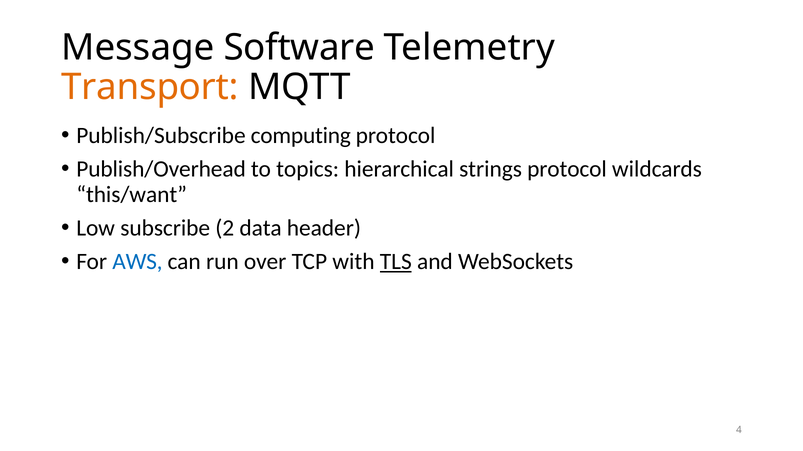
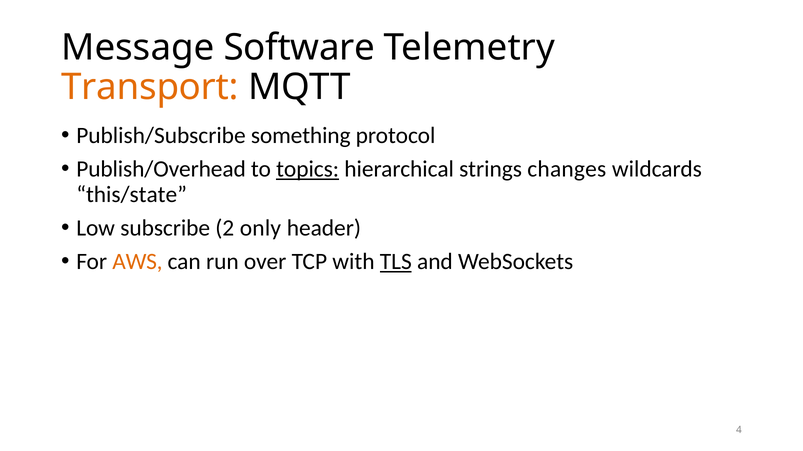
computing: computing -> something
topics underline: none -> present
strings protocol: protocol -> changes
this/want: this/want -> this/state
data: data -> only
AWS colour: blue -> orange
